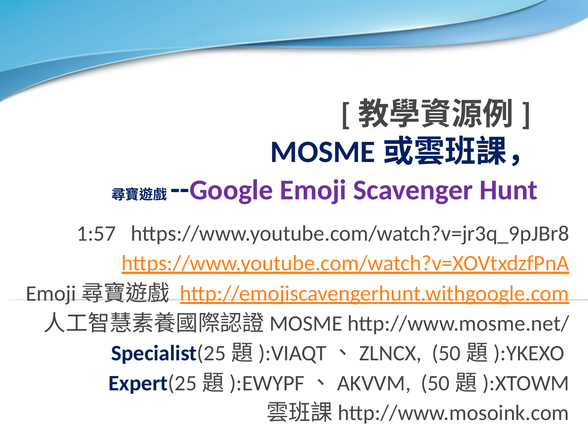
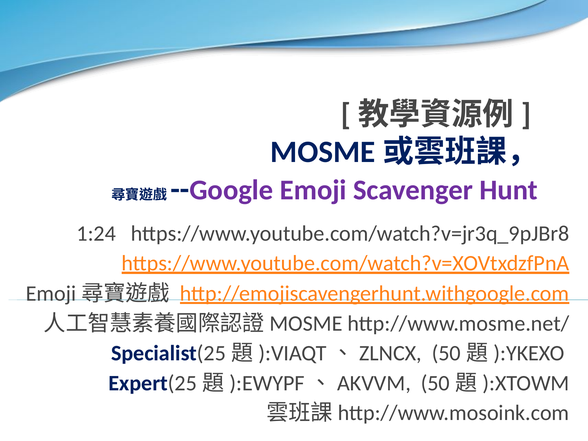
1:57: 1:57 -> 1:24
